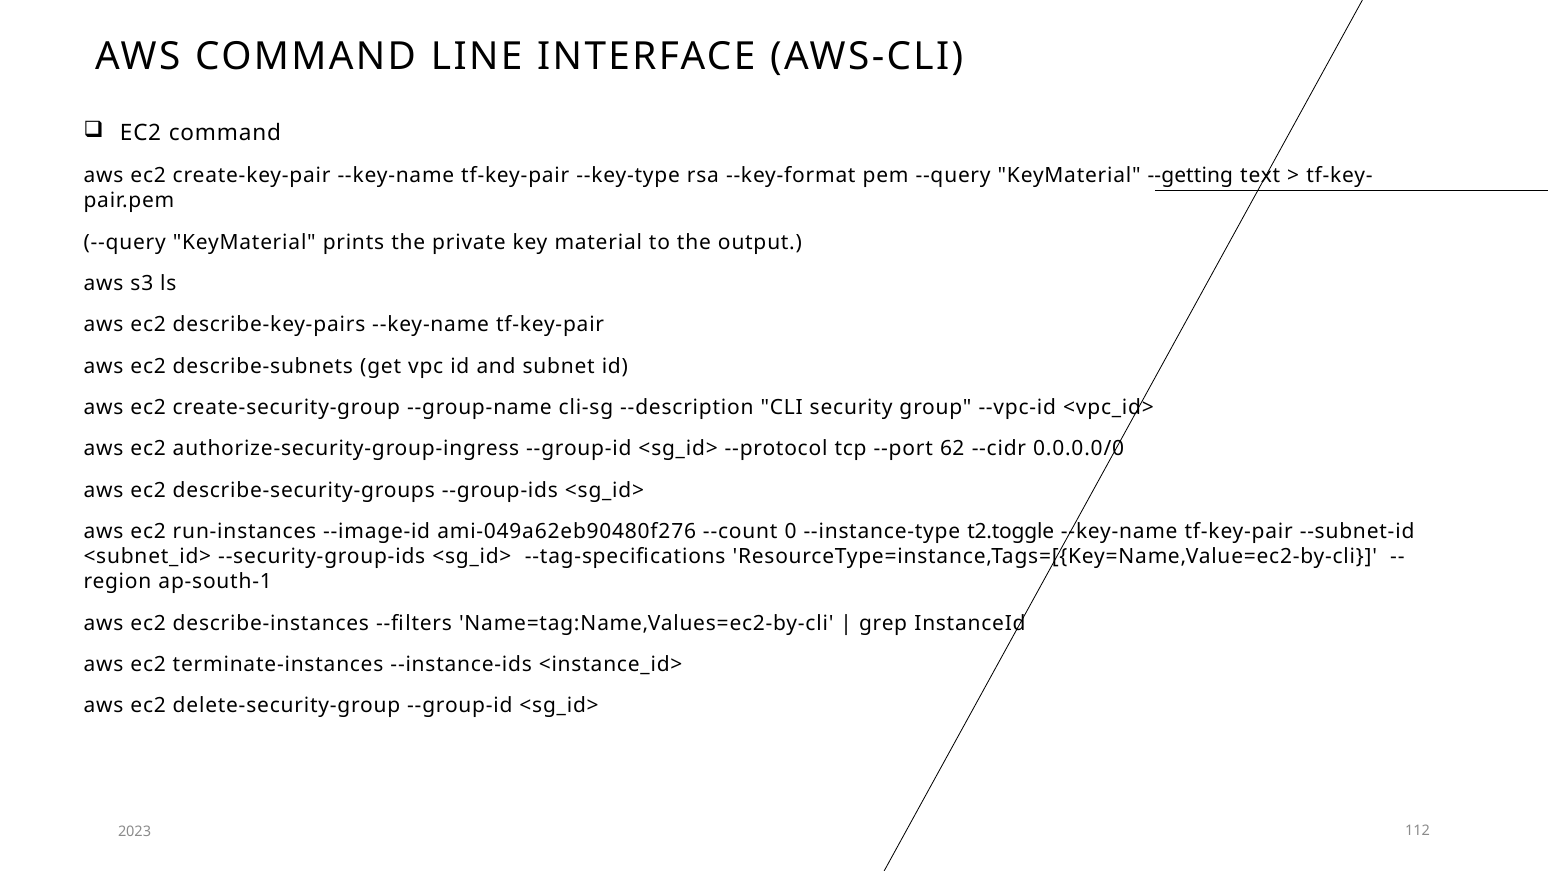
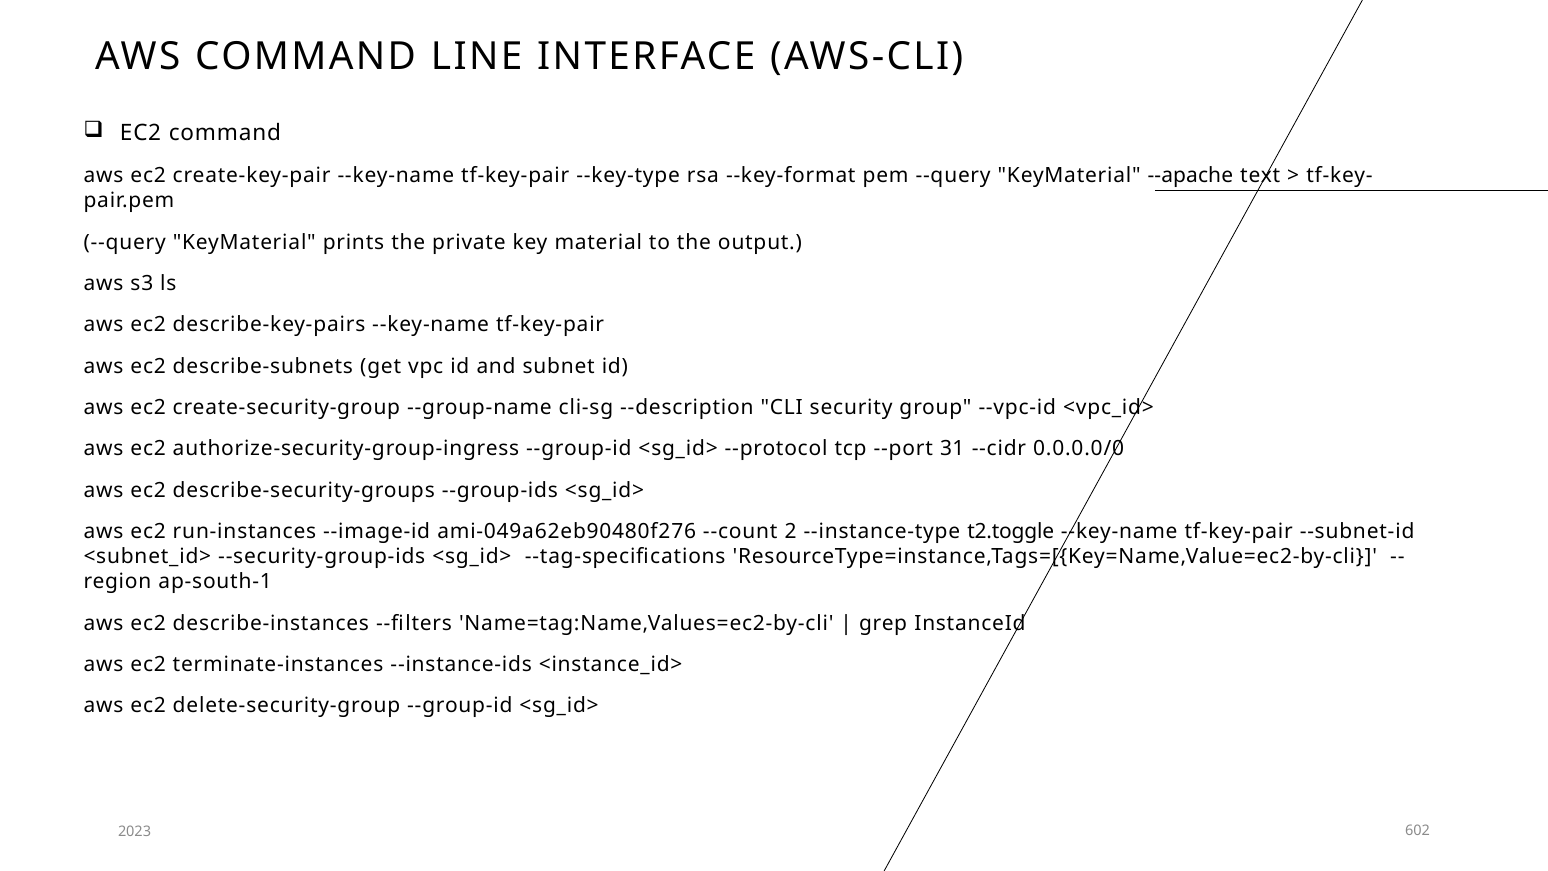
--getting: --getting -> --apache
62: 62 -> 31
0: 0 -> 2
112: 112 -> 602
